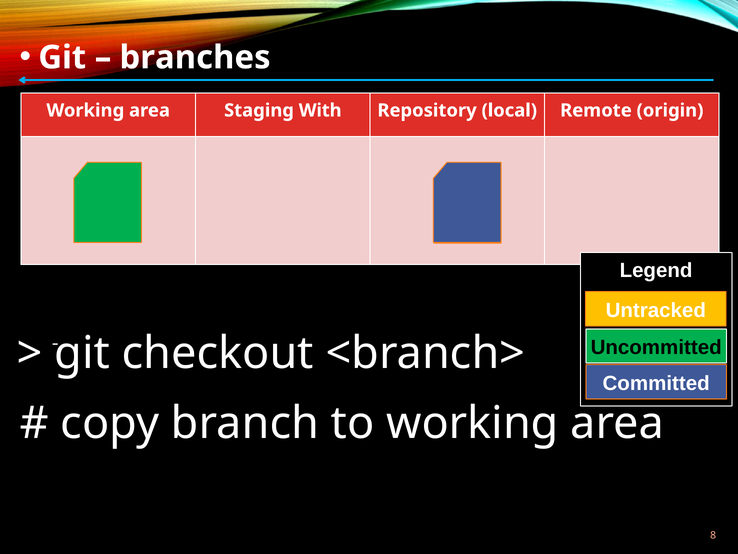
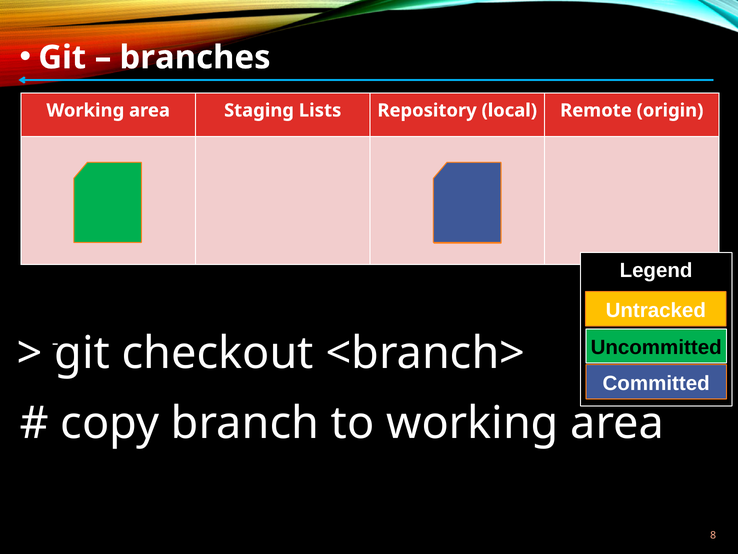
With: With -> Lists
